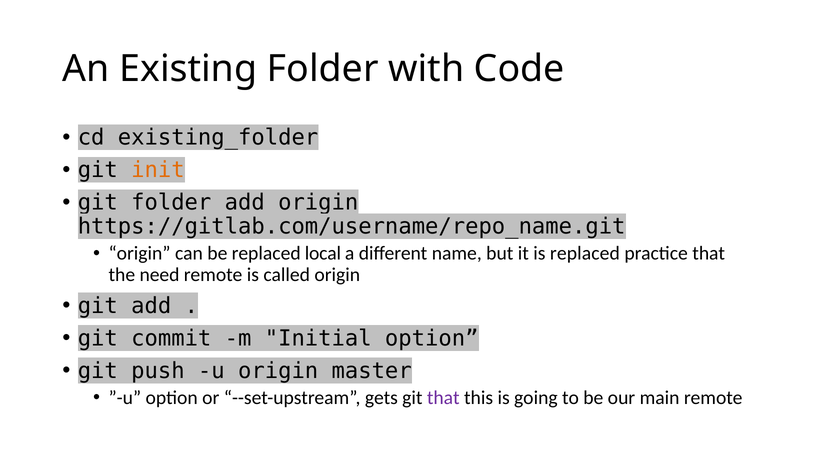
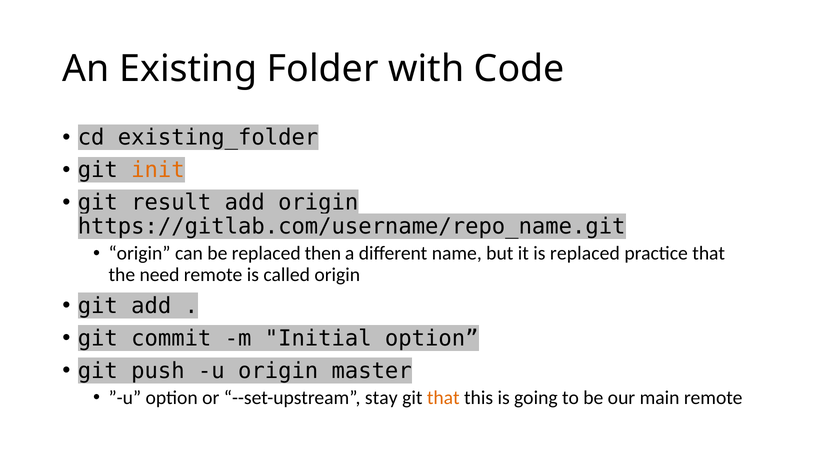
git folder: folder -> result
local: local -> then
gets: gets -> stay
that at (443, 397) colour: purple -> orange
